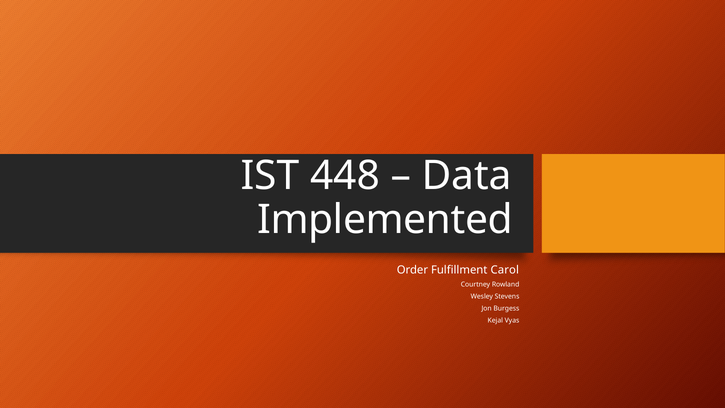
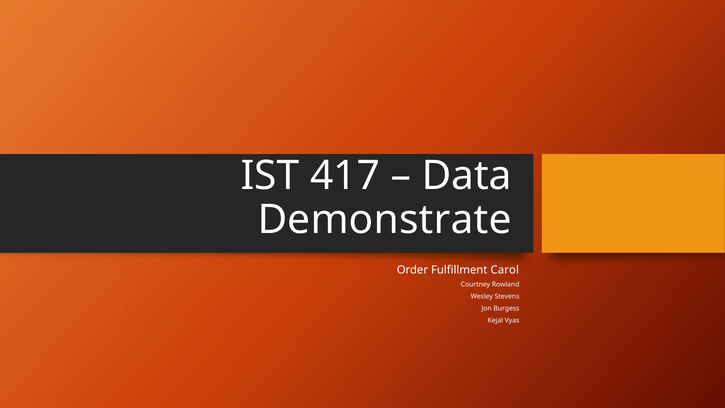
448: 448 -> 417
Implemented: Implemented -> Demonstrate
